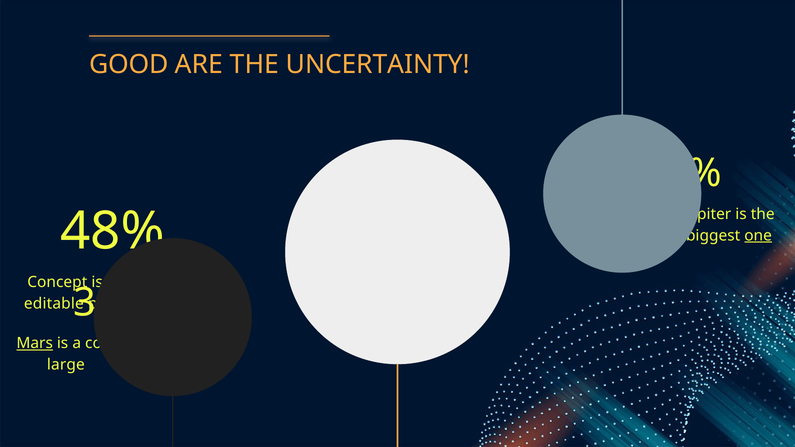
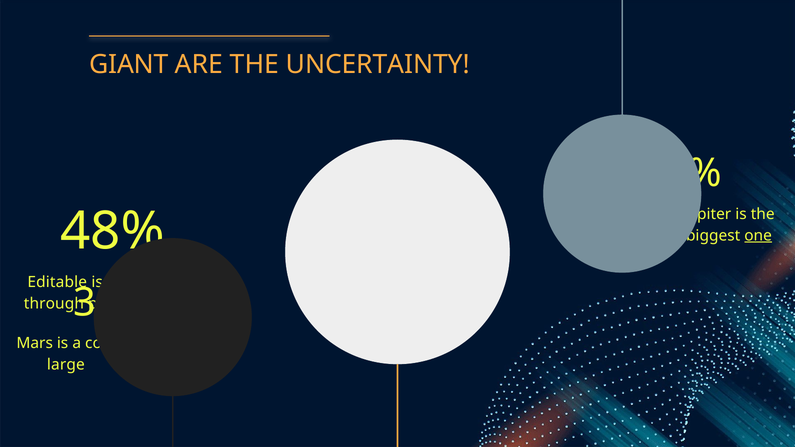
GOOD: GOOD -> GIANT
Concept: Concept -> Editable
editable: editable -> through
Mars underline: present -> none
